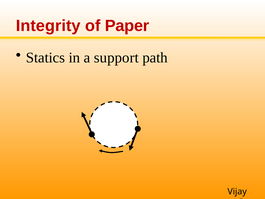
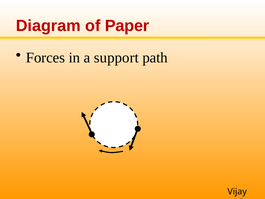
Integrity: Integrity -> Diagram
Statics: Statics -> Forces
